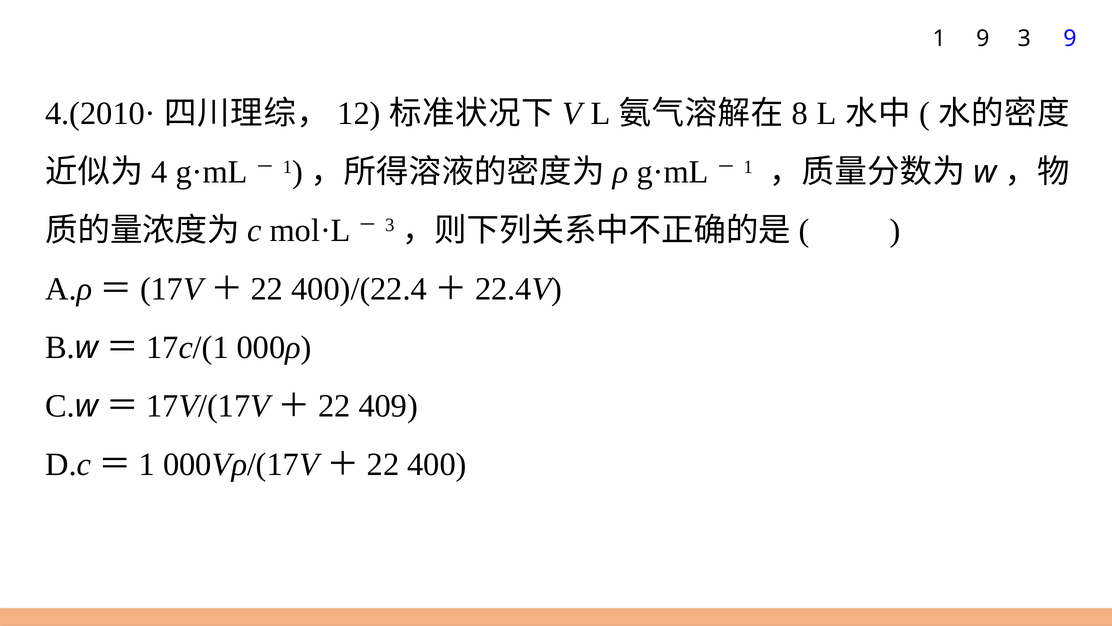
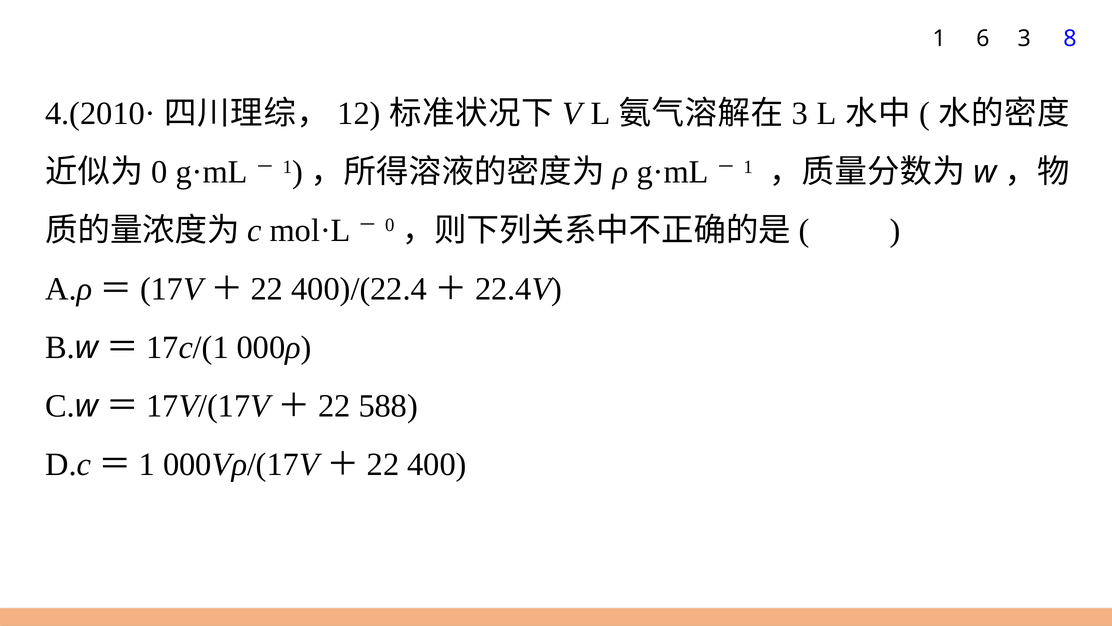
1 9: 9 -> 6
3 9: 9 -> 8
8 at (800, 114): 8 -> 3
4 at (159, 172): 4 -> 0
3 at (390, 225): 3 -> 0
409: 409 -> 588
